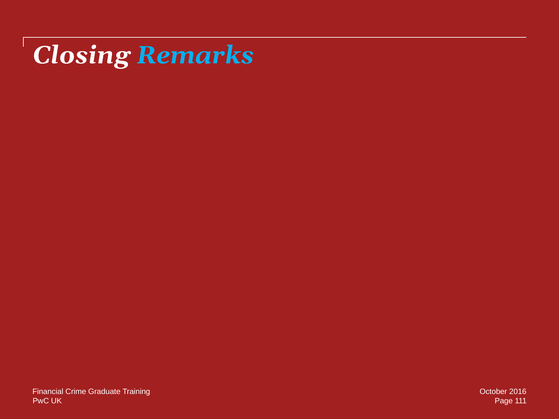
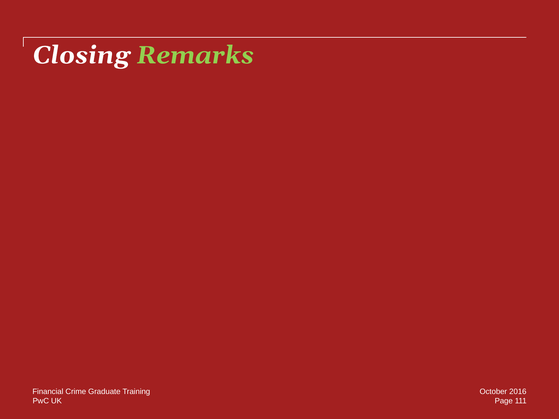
Remarks colour: light blue -> light green
